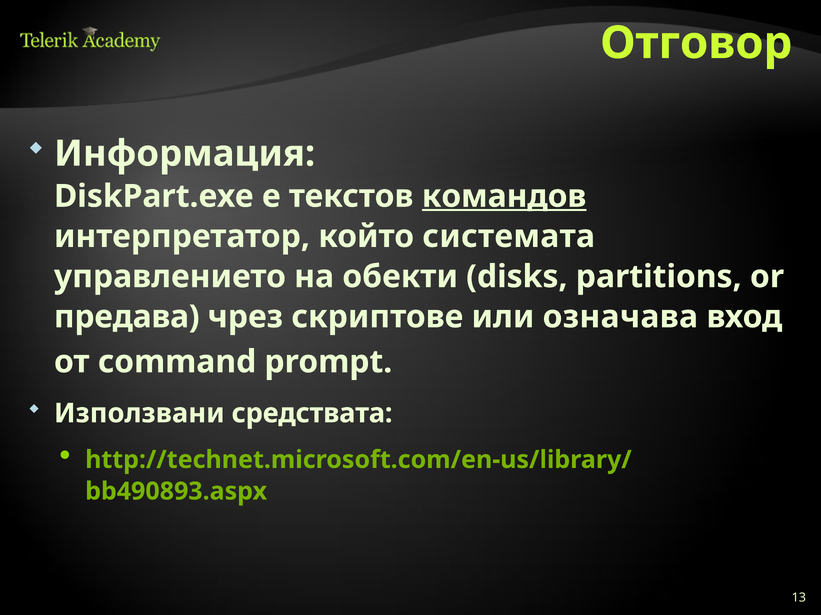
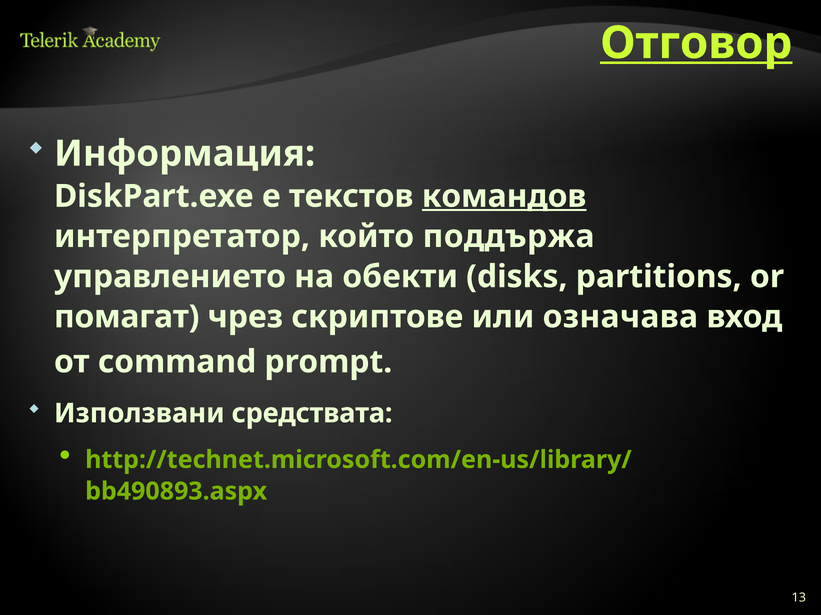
Отговор underline: none -> present
системата: системата -> поддържа
предава: предава -> помагат
